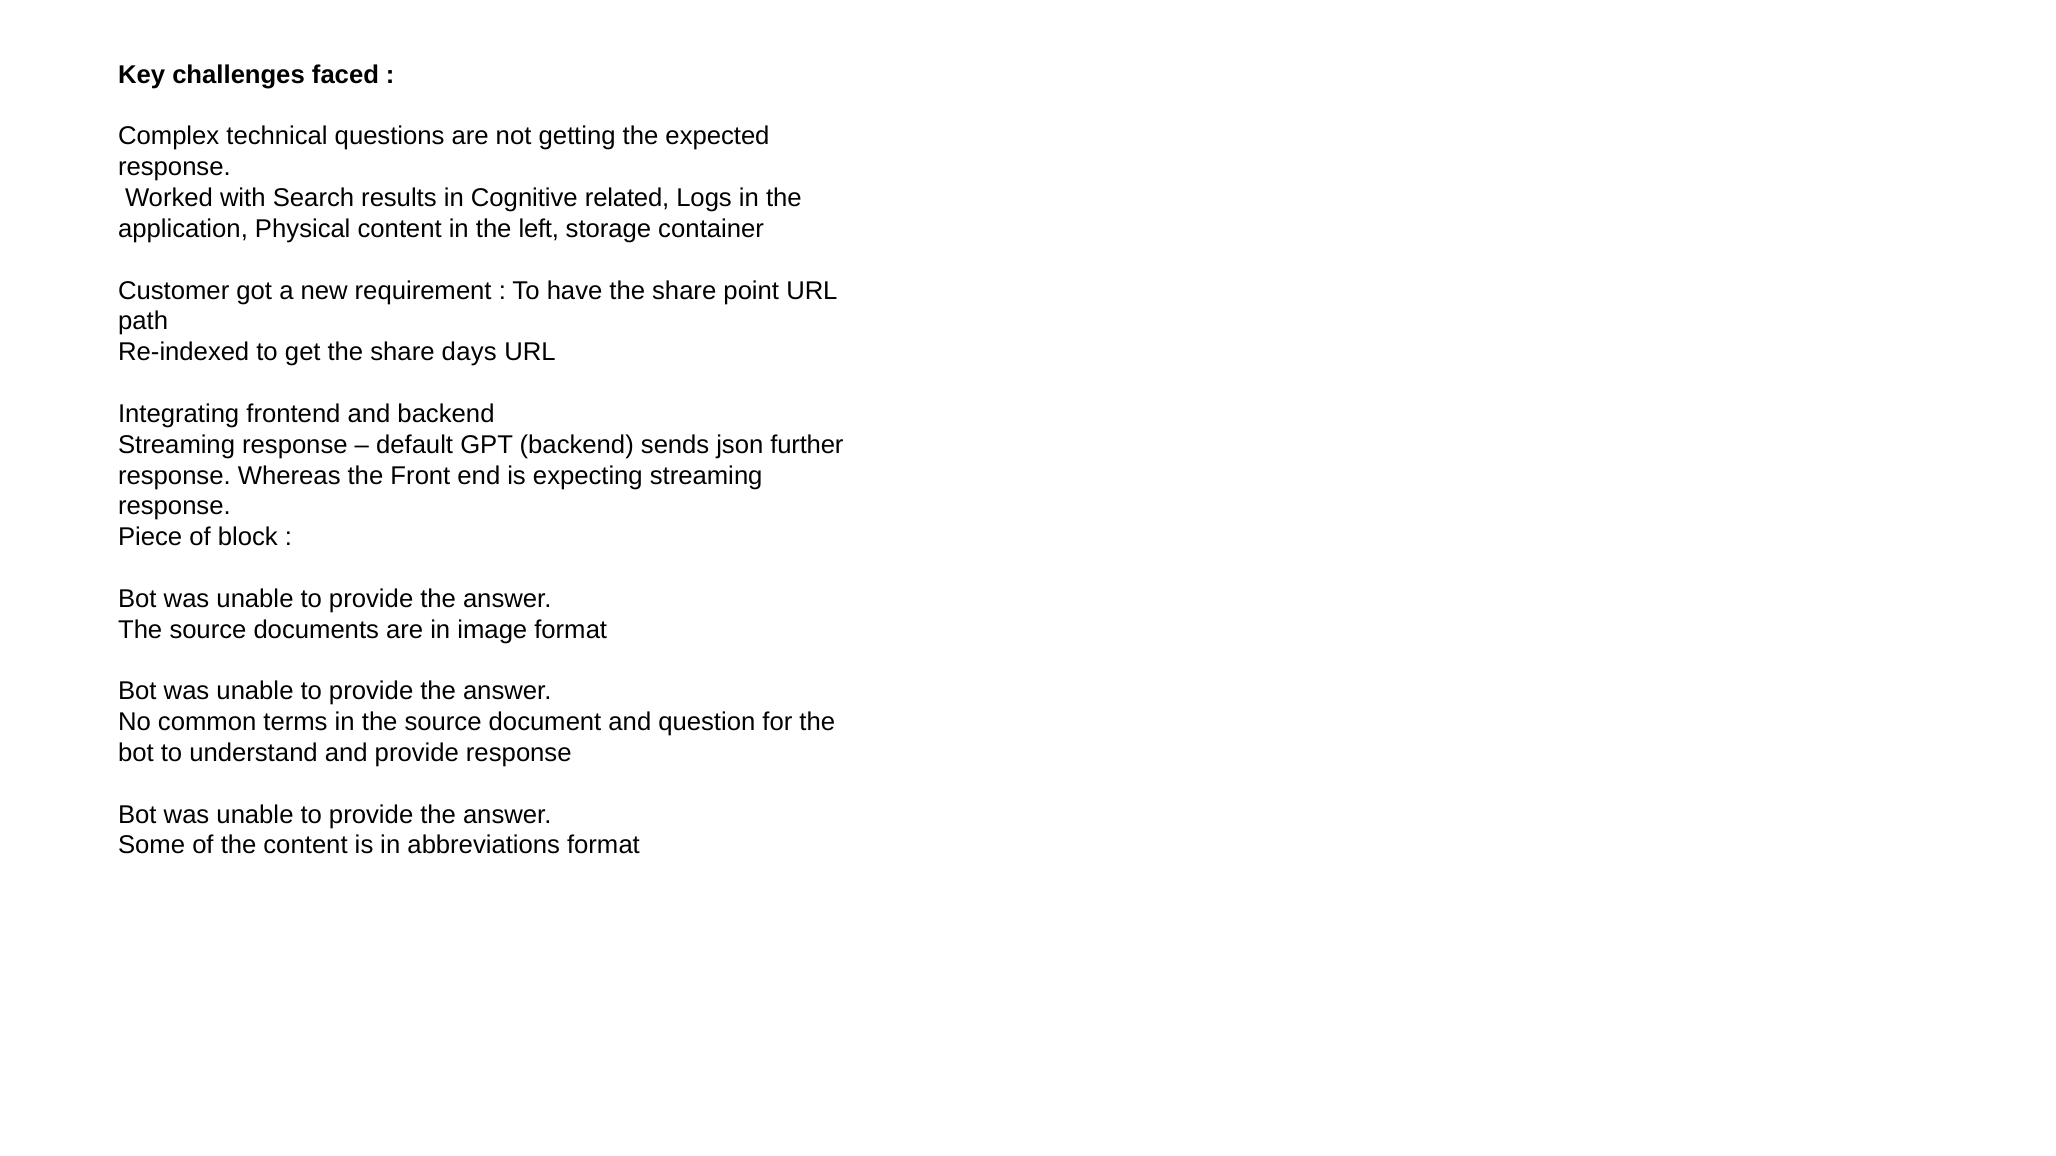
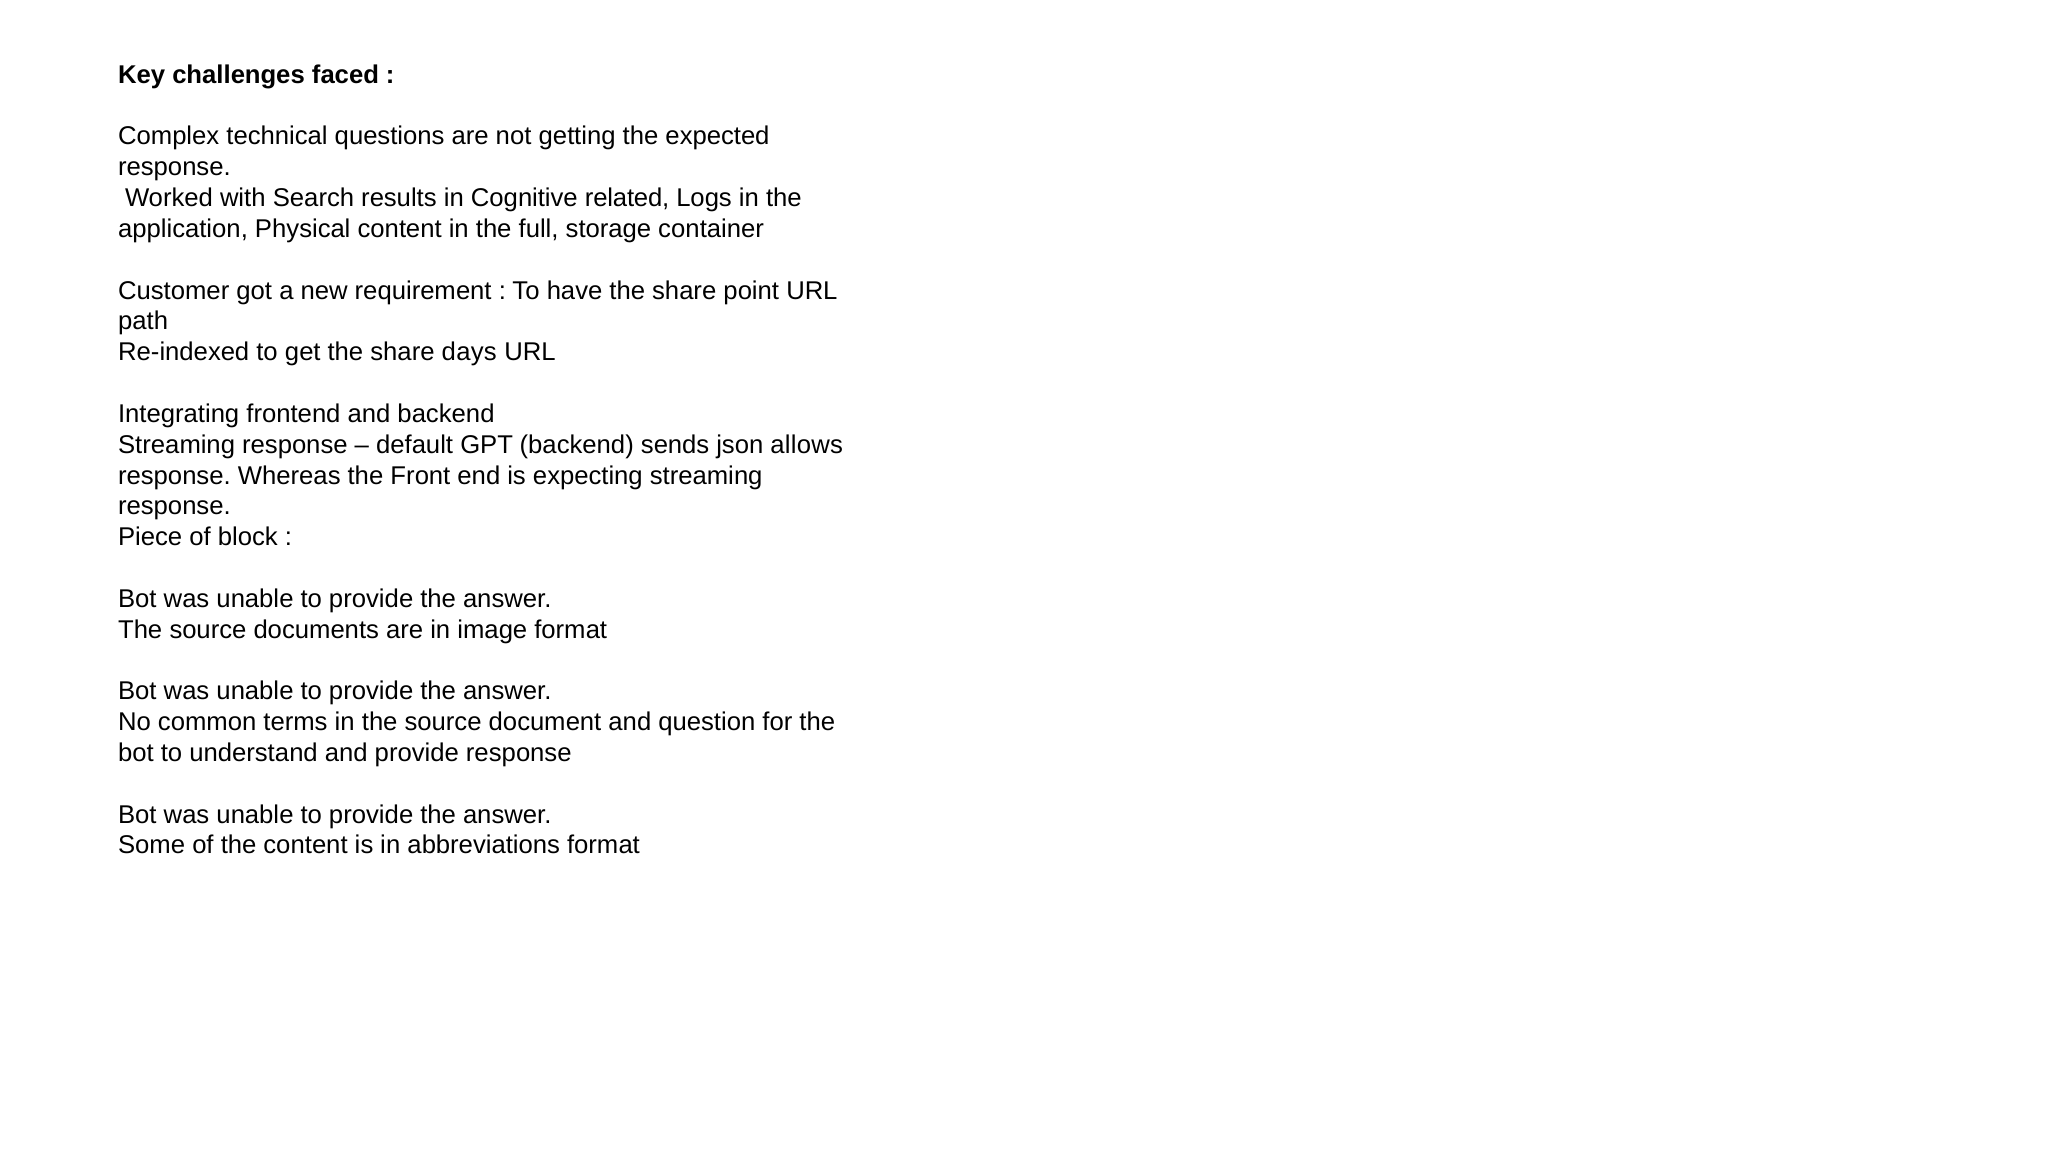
left: left -> full
further: further -> allows
